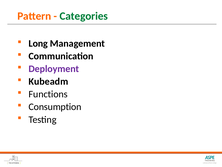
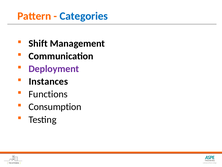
Categories colour: green -> blue
Long: Long -> Shift
Kubeadm: Kubeadm -> Instances
